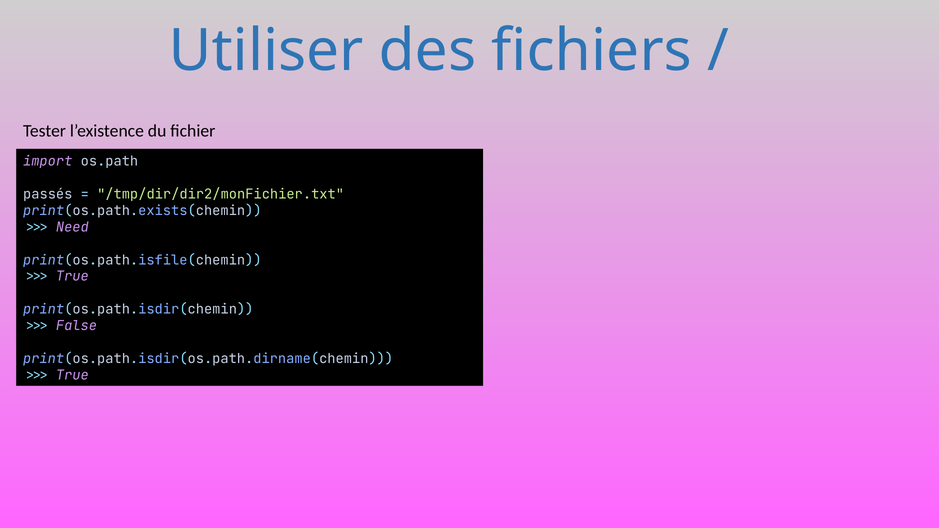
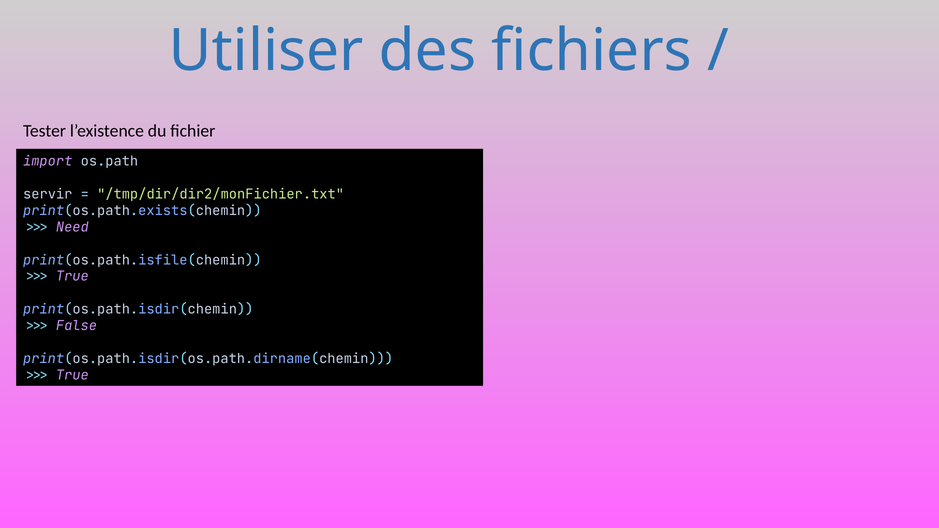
passés: passés -> servir
